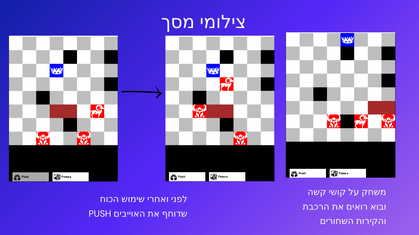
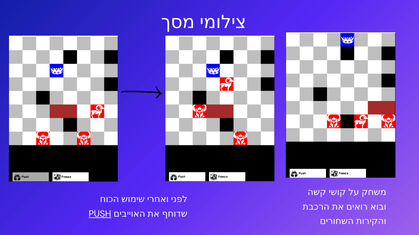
PUSH underline: none -> present
